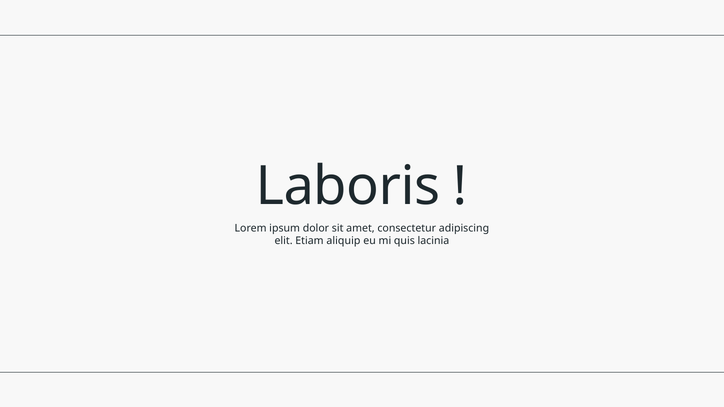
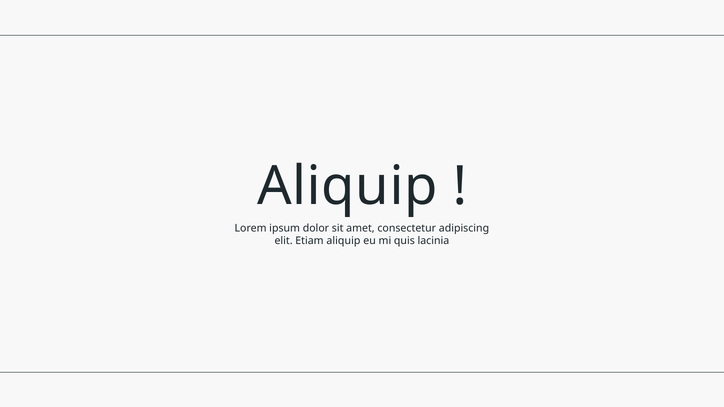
Laboris at (348, 186): Laboris -> Aliquip
